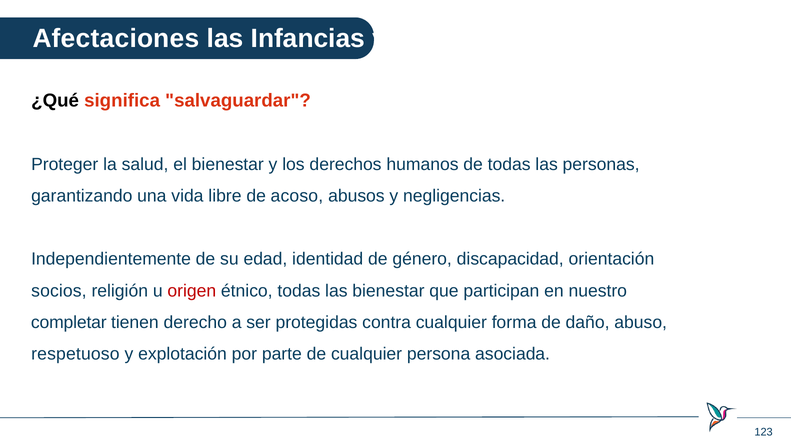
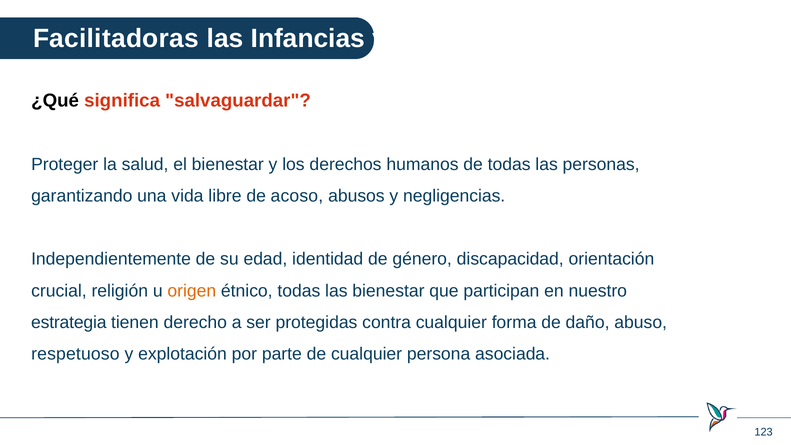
Afectaciones: Afectaciones -> Facilitadoras
socios: socios -> crucial
origen colour: red -> orange
completar: completar -> estrategia
